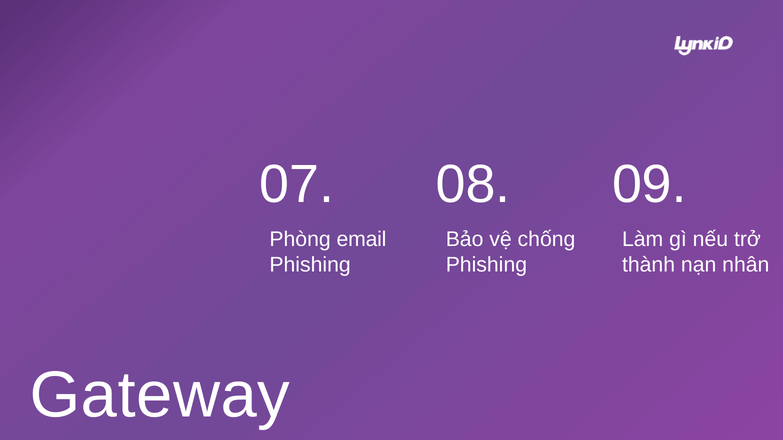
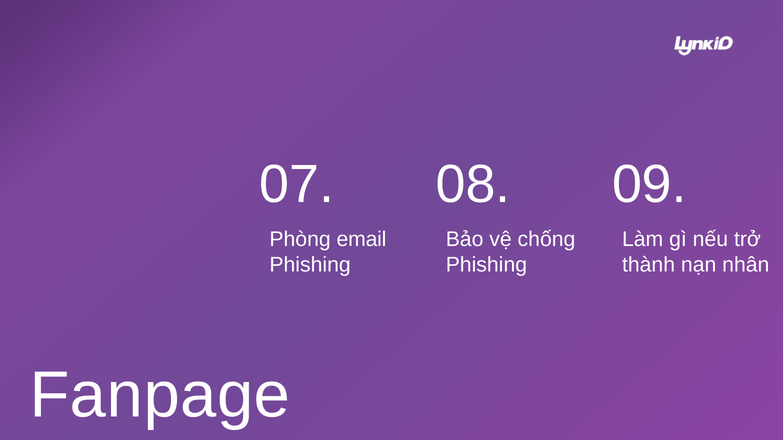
Gateway: Gateway -> Fanpage
